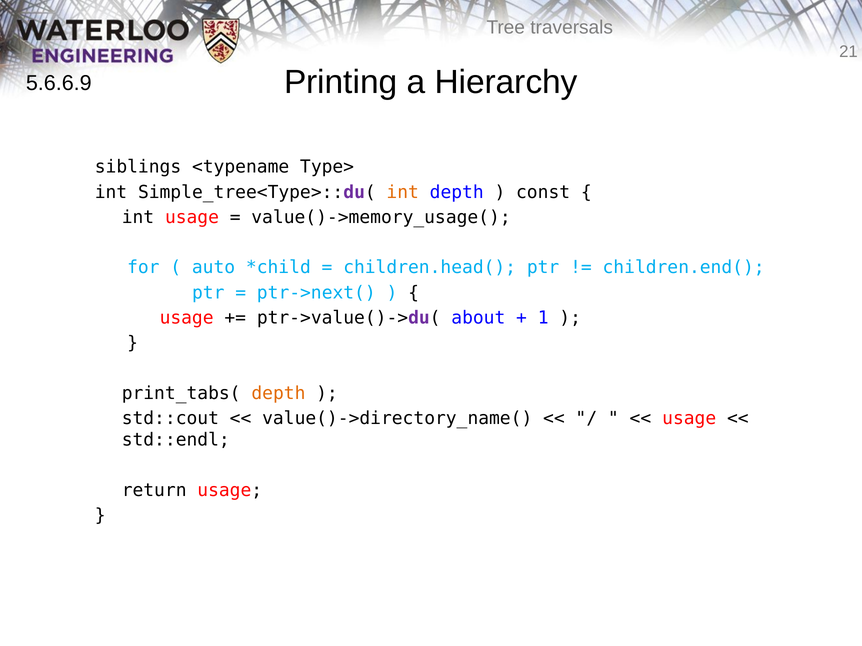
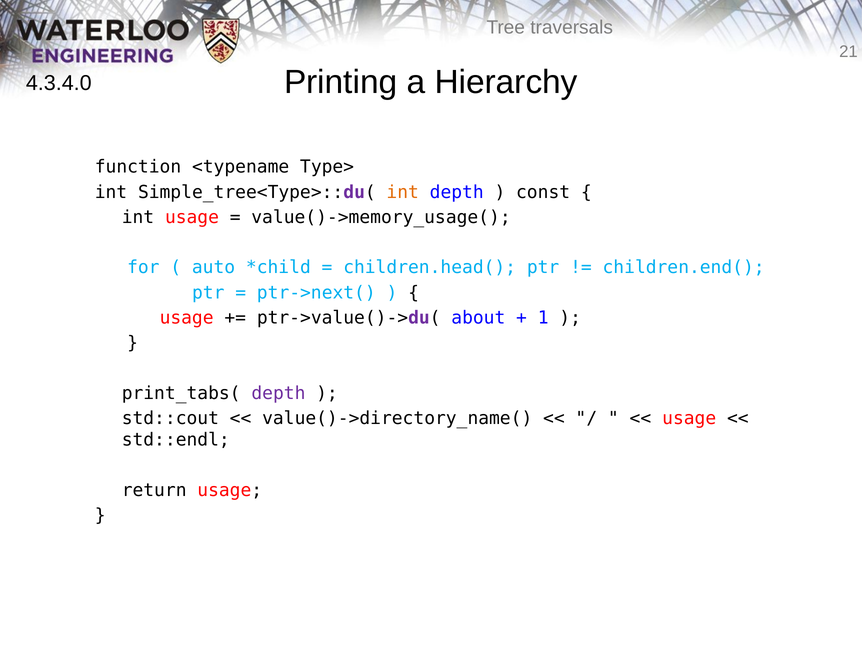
5.6.6.9: 5.6.6.9 -> 4.3.4.0
siblings: siblings -> function
depth at (278, 394) colour: orange -> purple
